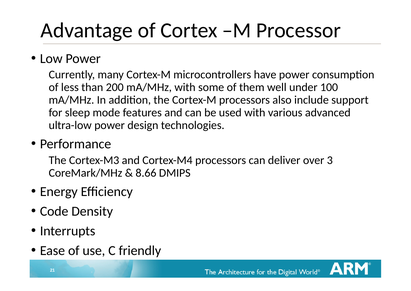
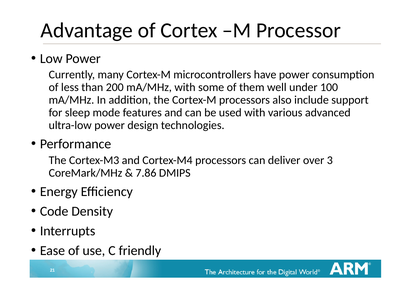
8.66: 8.66 -> 7.86
